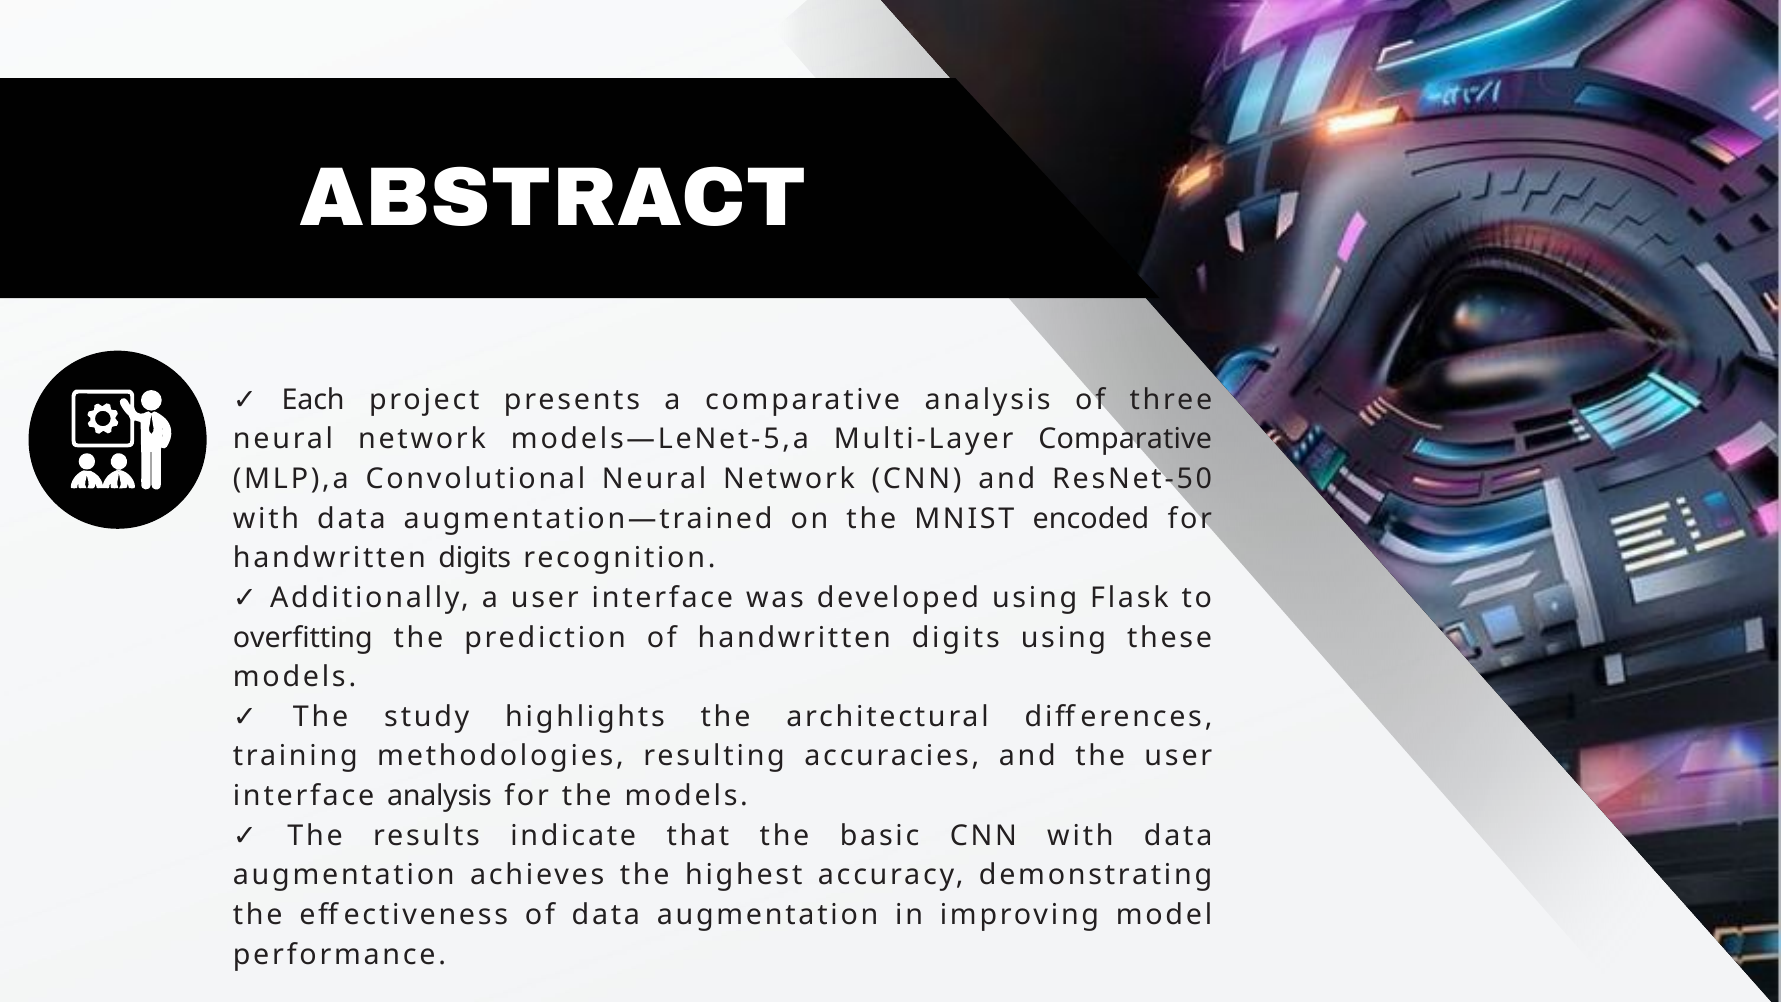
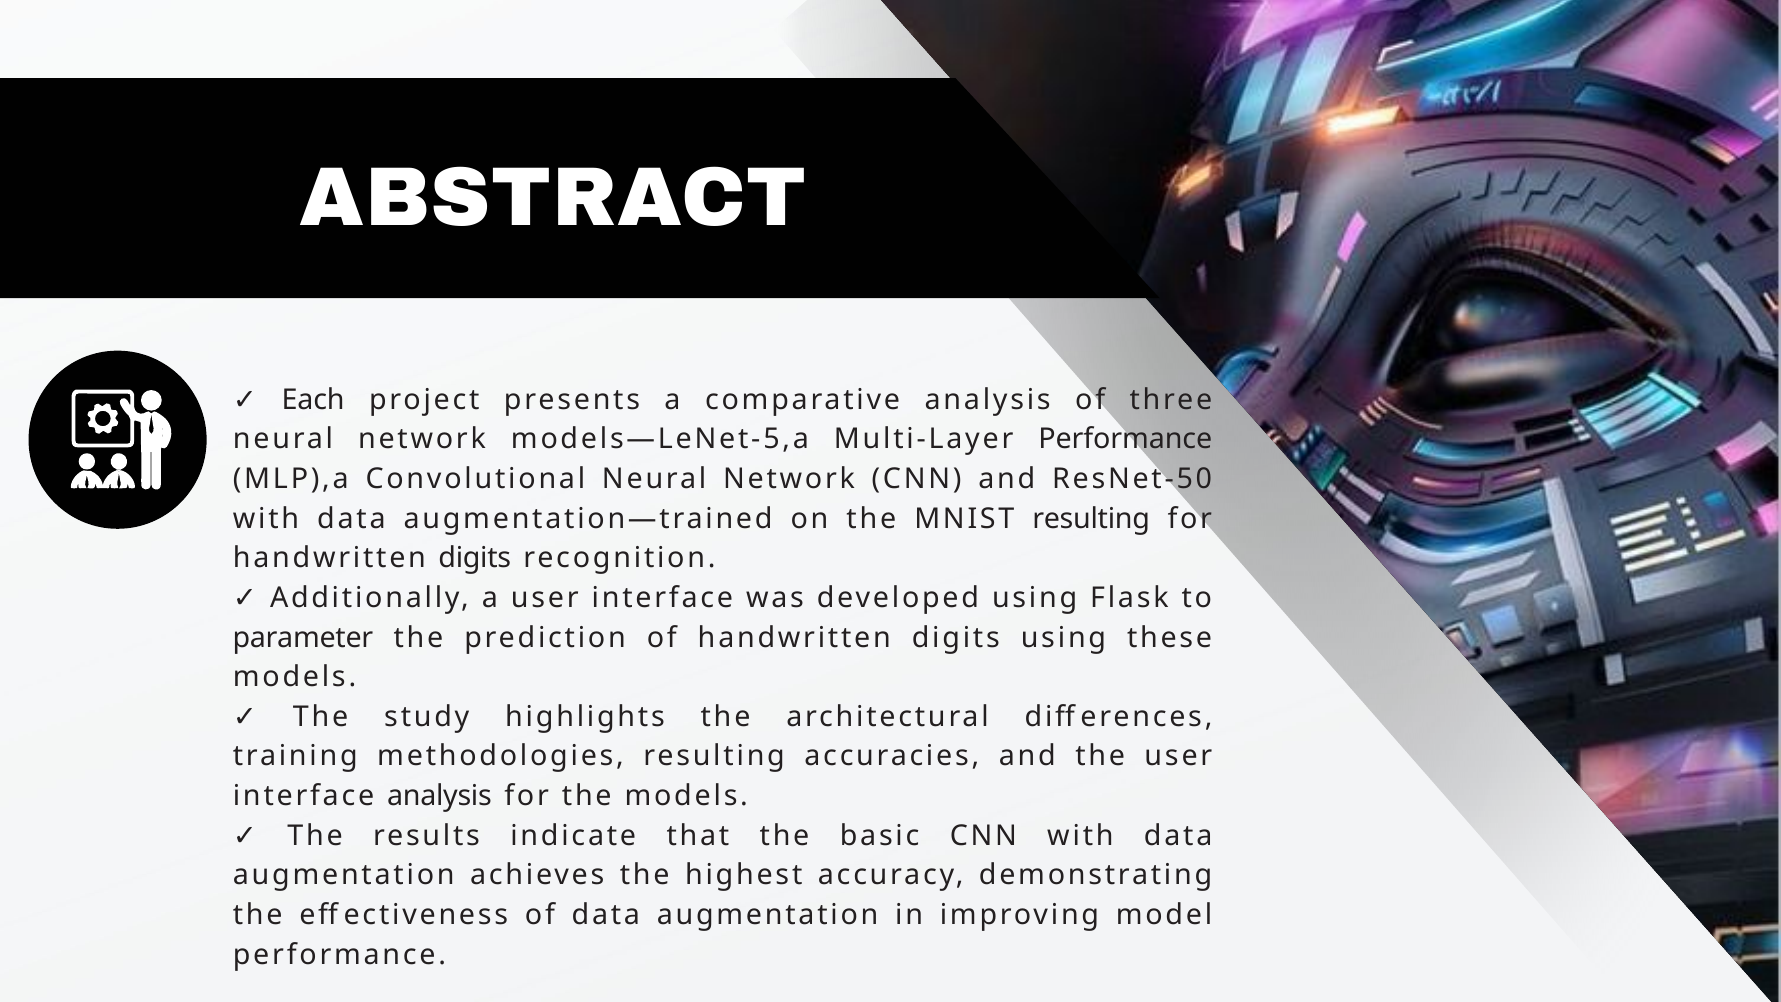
Multi-Layer Comparative: Comparative -> Performance
MNIST encoded: encoded -> resulting
overfitting: overfitting -> parameter
